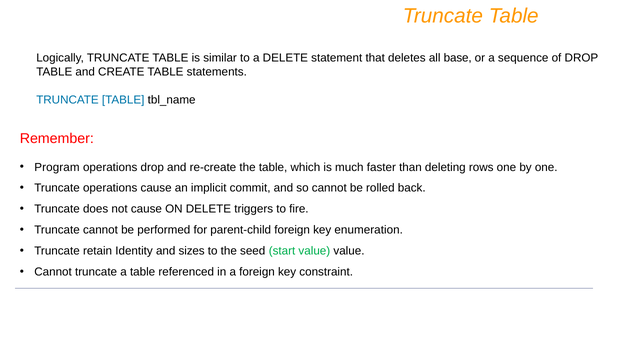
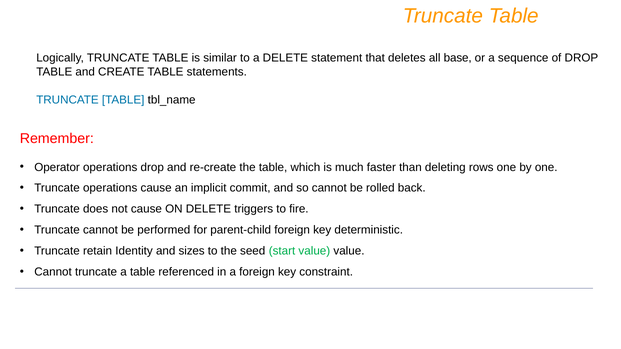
Program: Program -> Operator
enumeration: enumeration -> deterministic
